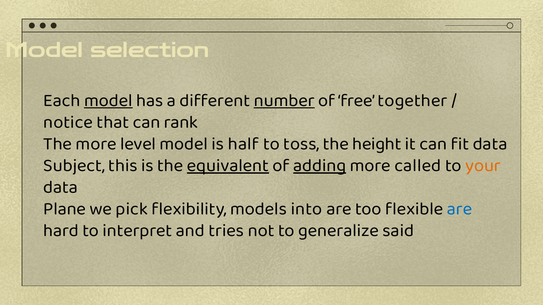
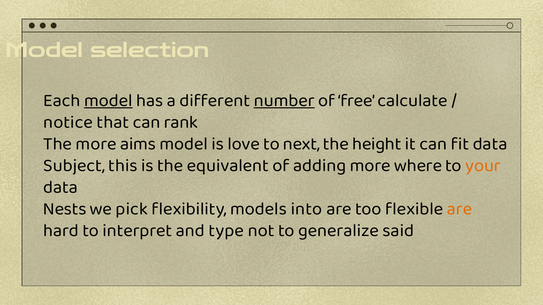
together: together -> calculate
level: level -> aims
half: half -> love
toss: toss -> next
equivalent underline: present -> none
adding underline: present -> none
called: called -> where
Plane: Plane -> Nests
are at (459, 209) colour: blue -> orange
tries: tries -> type
